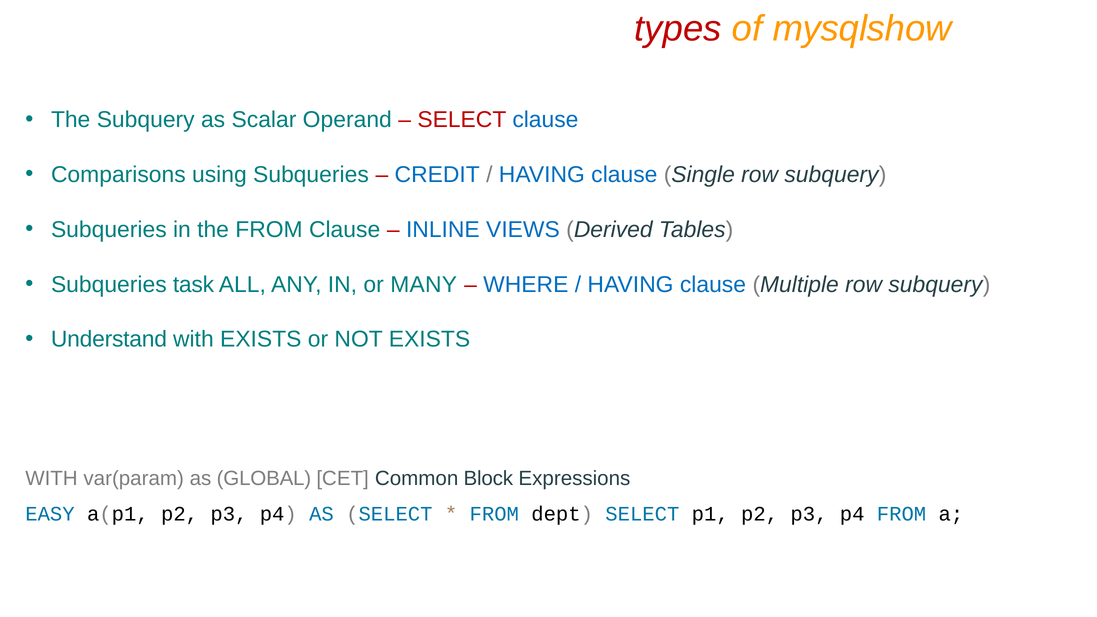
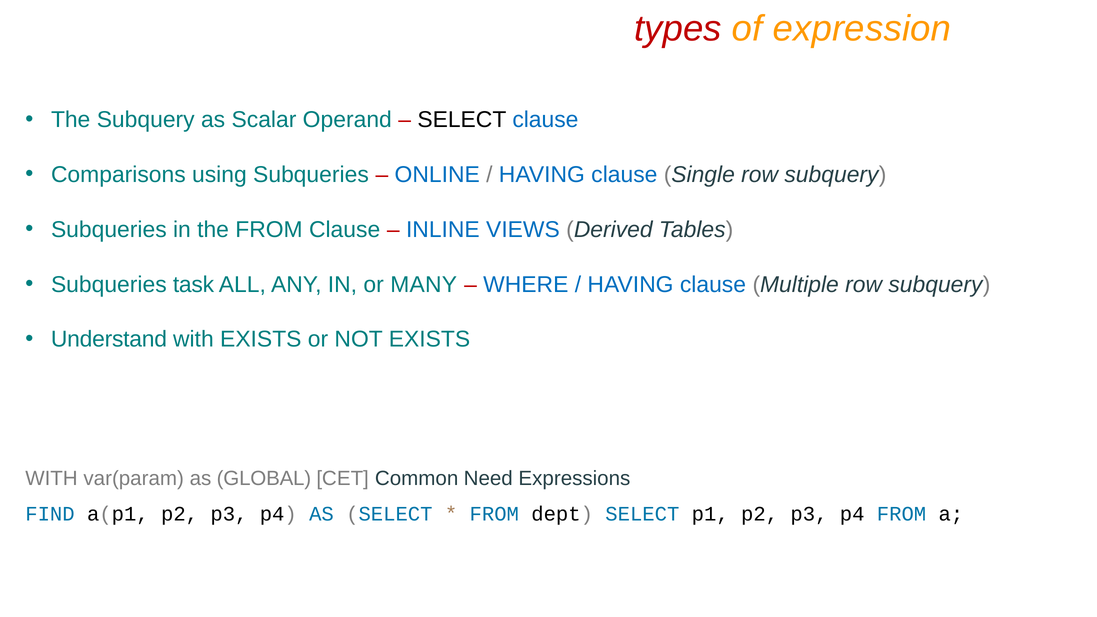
mysqlshow: mysqlshow -> expression
SELECT at (462, 120) colour: red -> black
CREDIT: CREDIT -> ONLINE
Block: Block -> Need
EASY: EASY -> FIND
